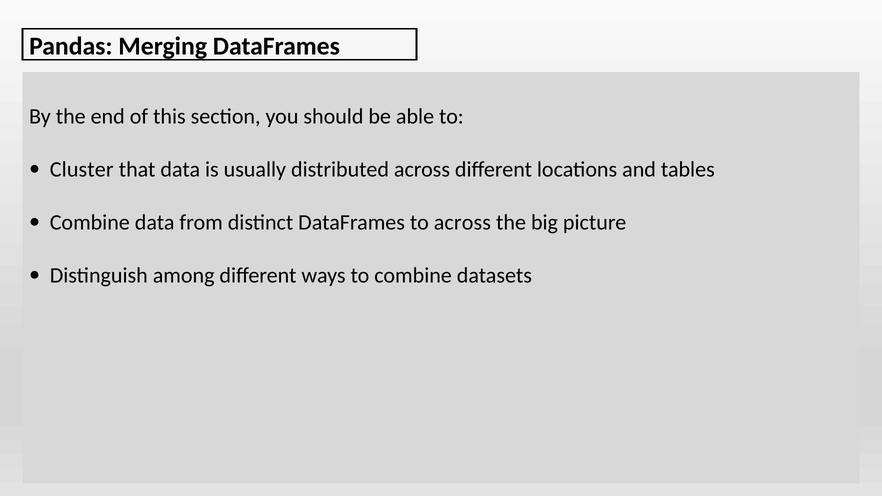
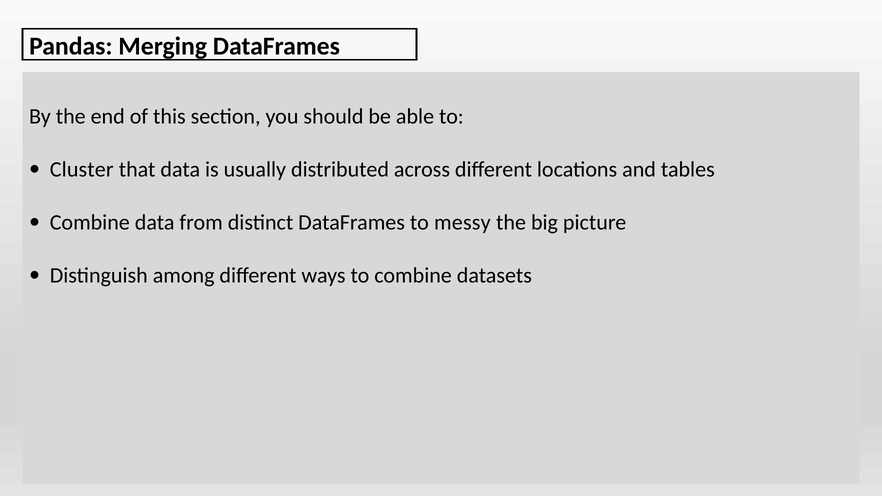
to across: across -> messy
